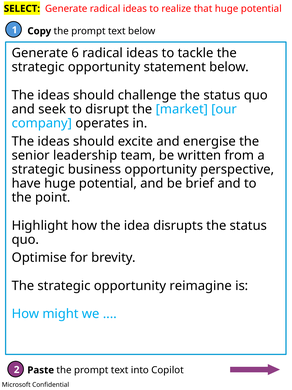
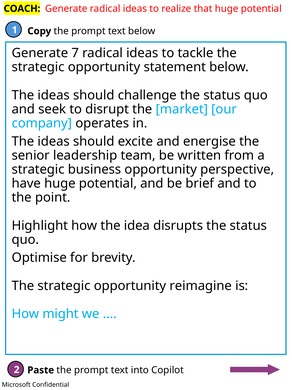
SELECT: SELECT -> COACH
6: 6 -> 7
